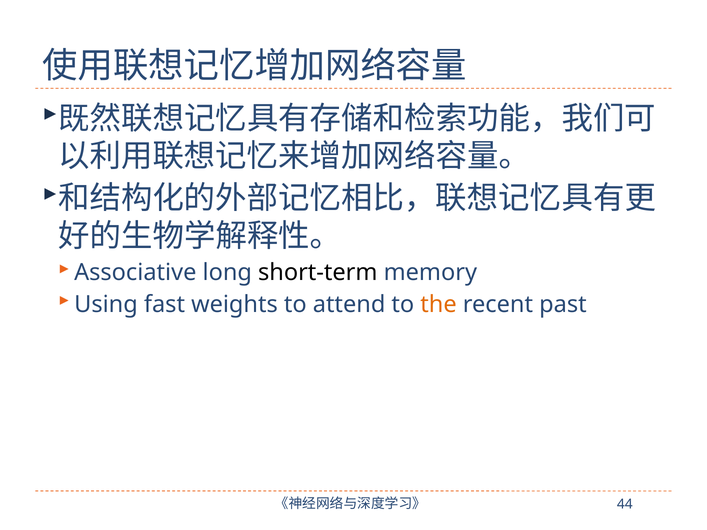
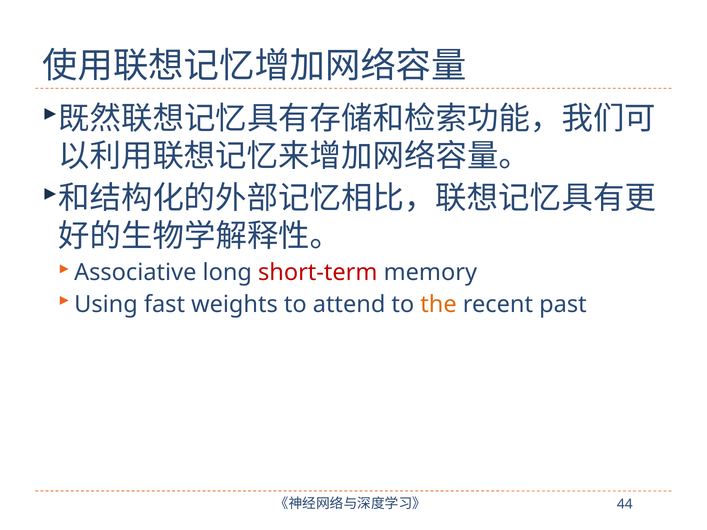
short-term colour: black -> red
